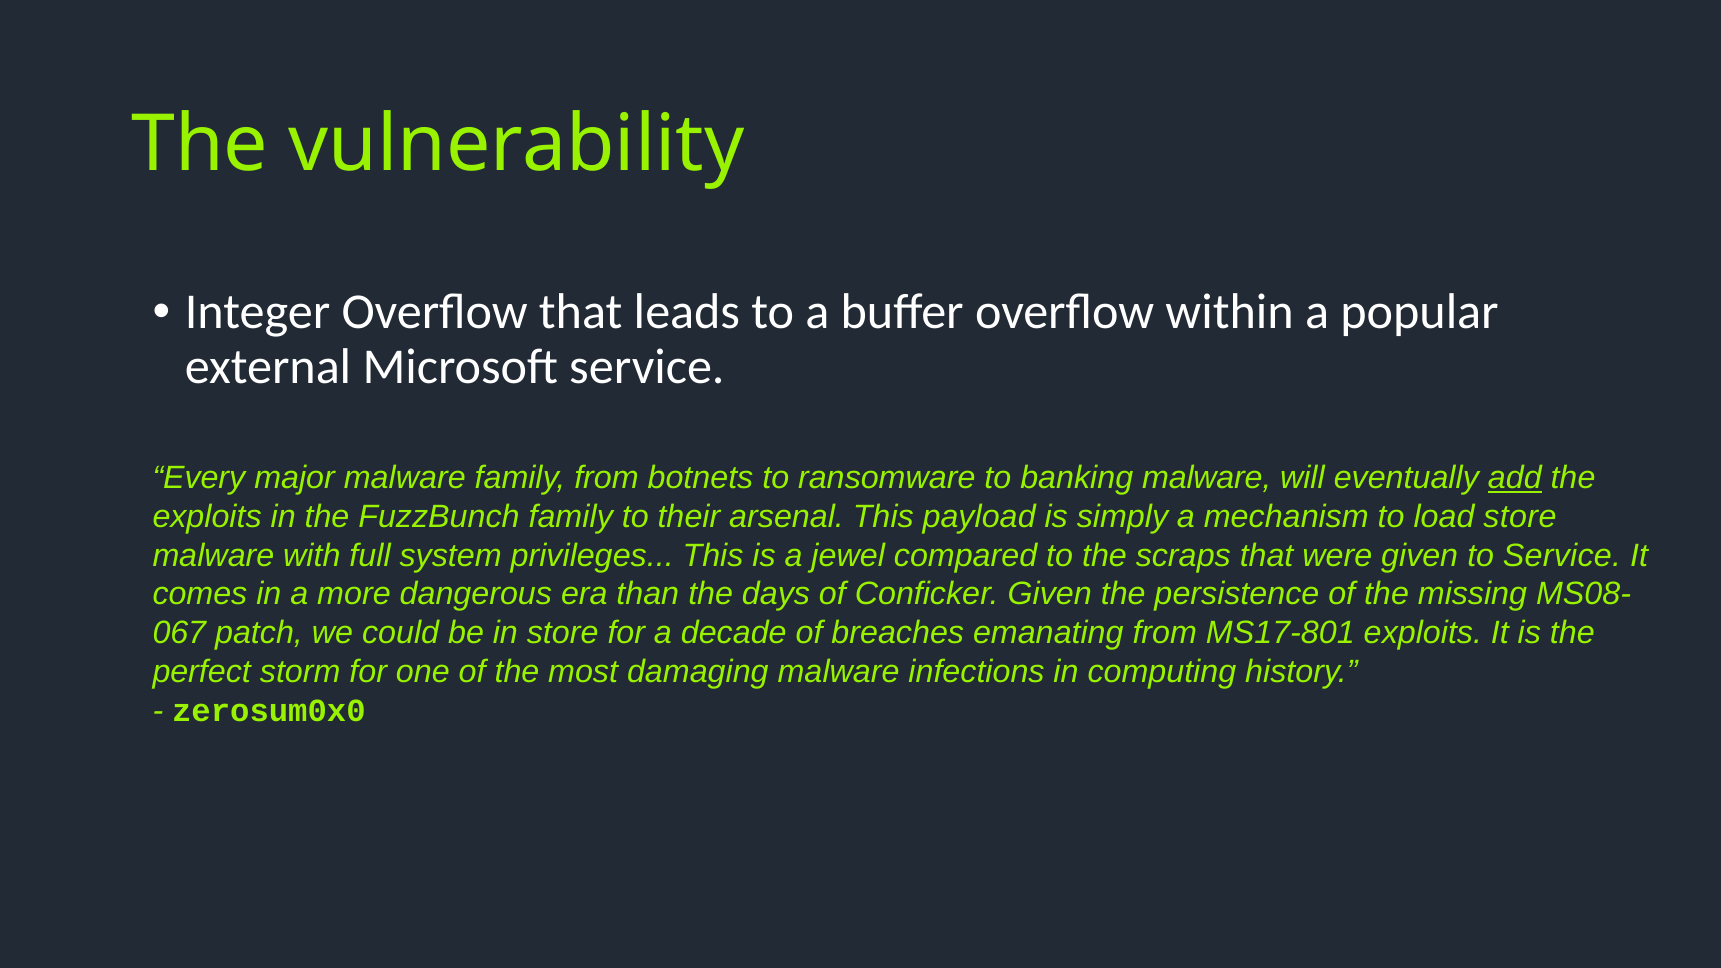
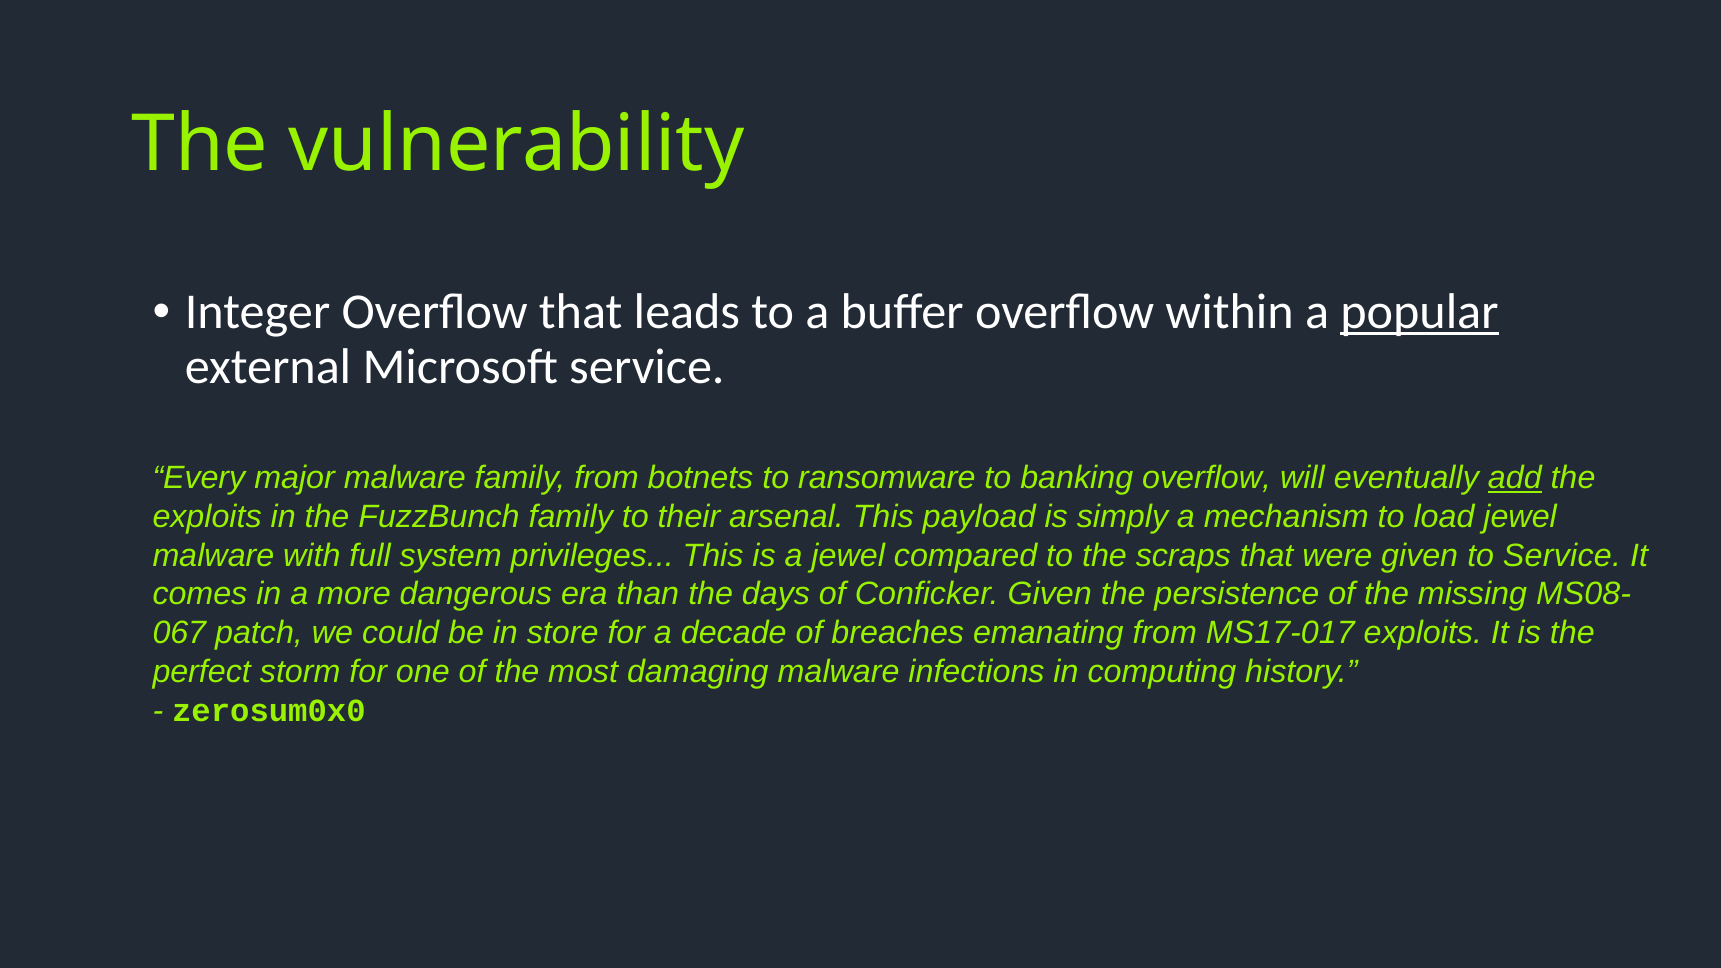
popular underline: none -> present
banking malware: malware -> overflow
load store: store -> jewel
MS17-801: MS17-801 -> MS17-017
